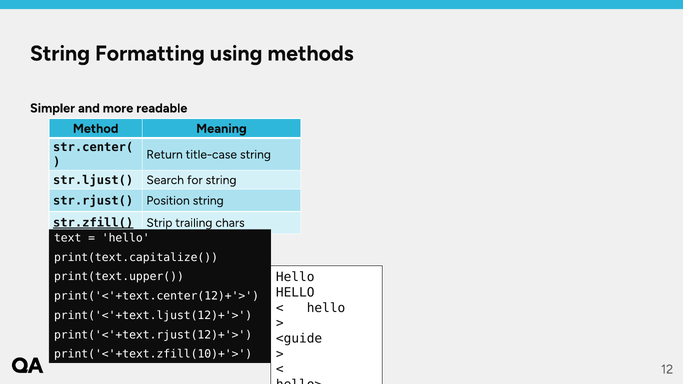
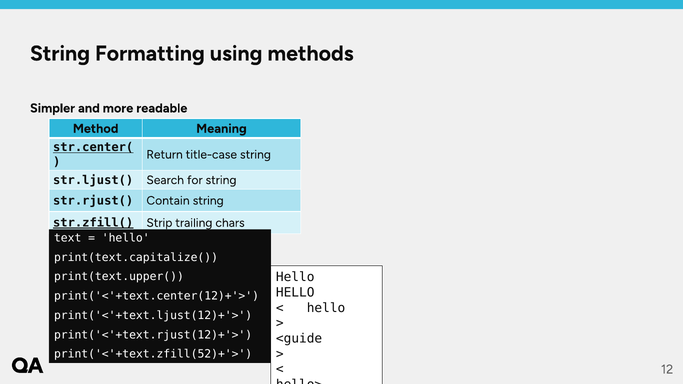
str.center( underline: none -> present
Position: Position -> Contain
print('<'+text.zfill(10)+'>: print('<'+text.zfill(10)+'> -> print('<'+text.zfill(52)+'>
